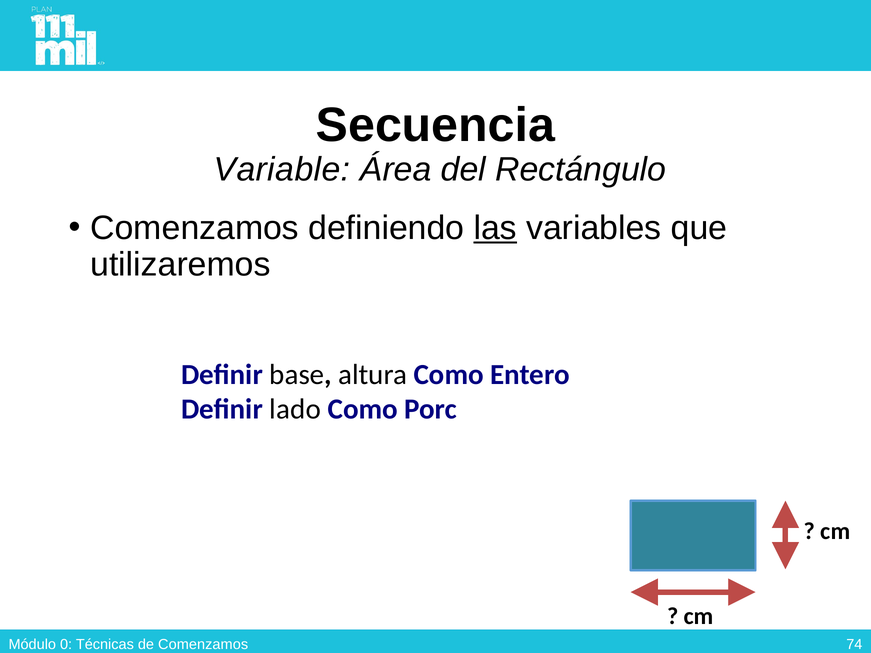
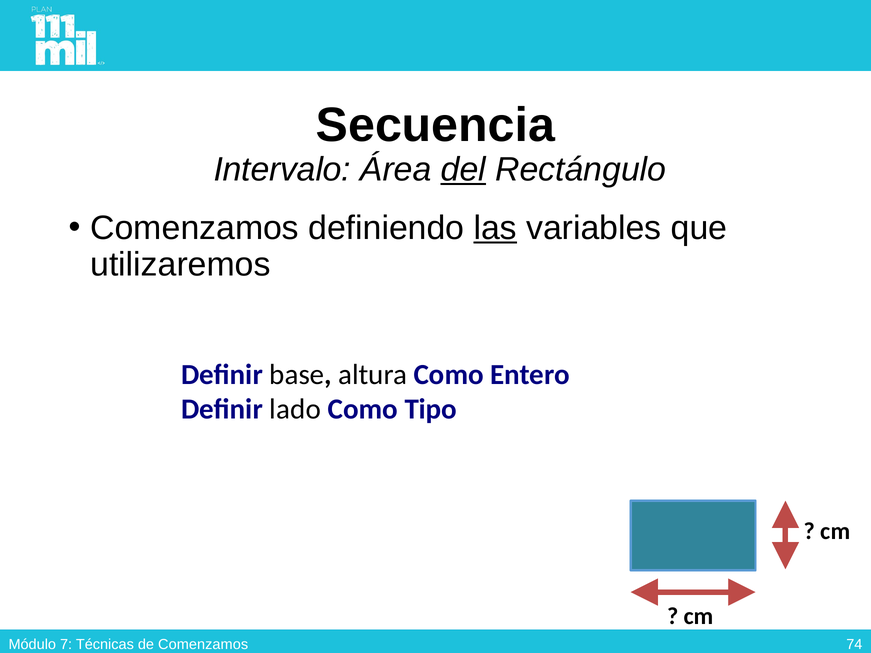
Variable: Variable -> Intervalo
del underline: none -> present
Porc: Porc -> Tipo
0: 0 -> 7
